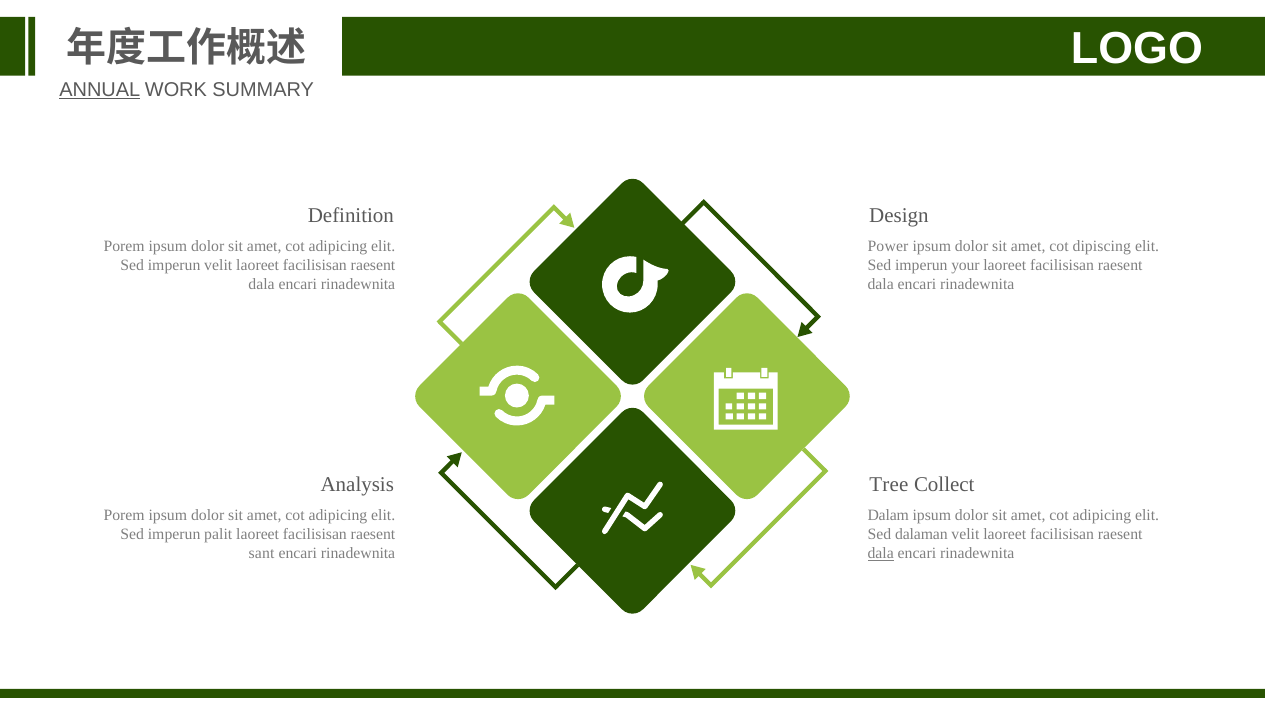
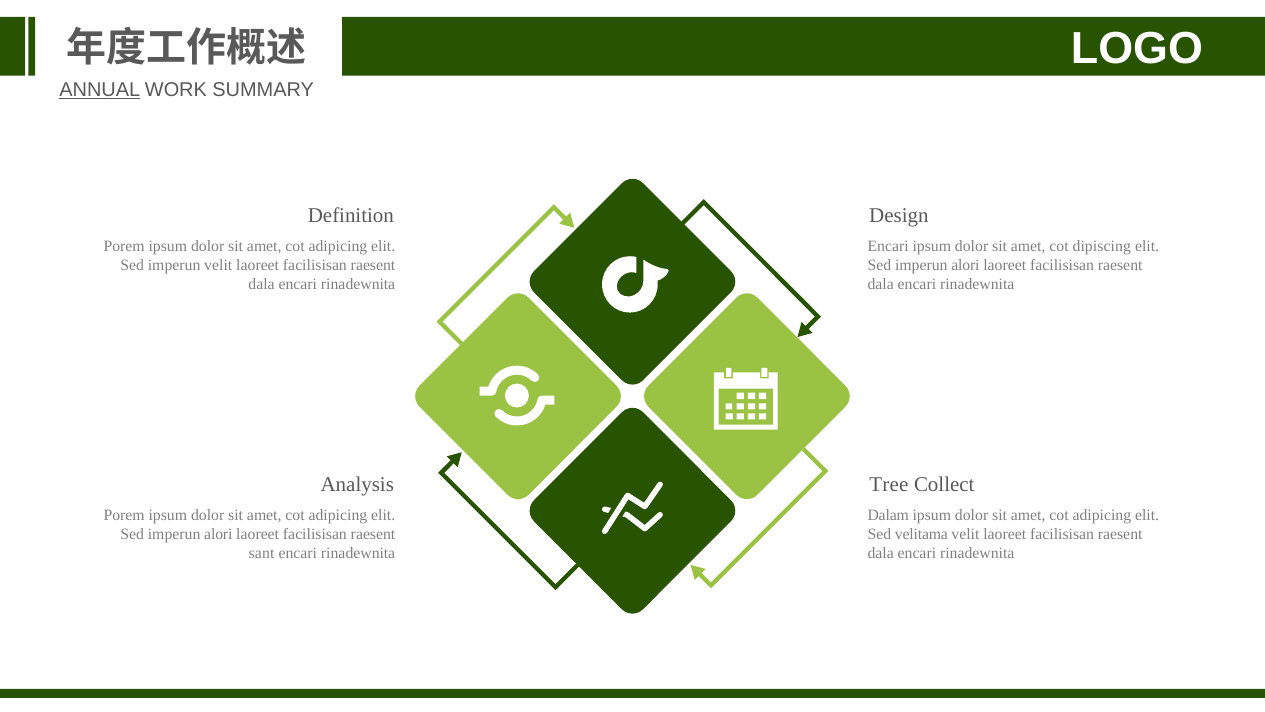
Power at (888, 246): Power -> Encari
your at (965, 265): your -> alori
palit at (218, 534): palit -> alori
dalaman: dalaman -> velitama
dala at (881, 553) underline: present -> none
